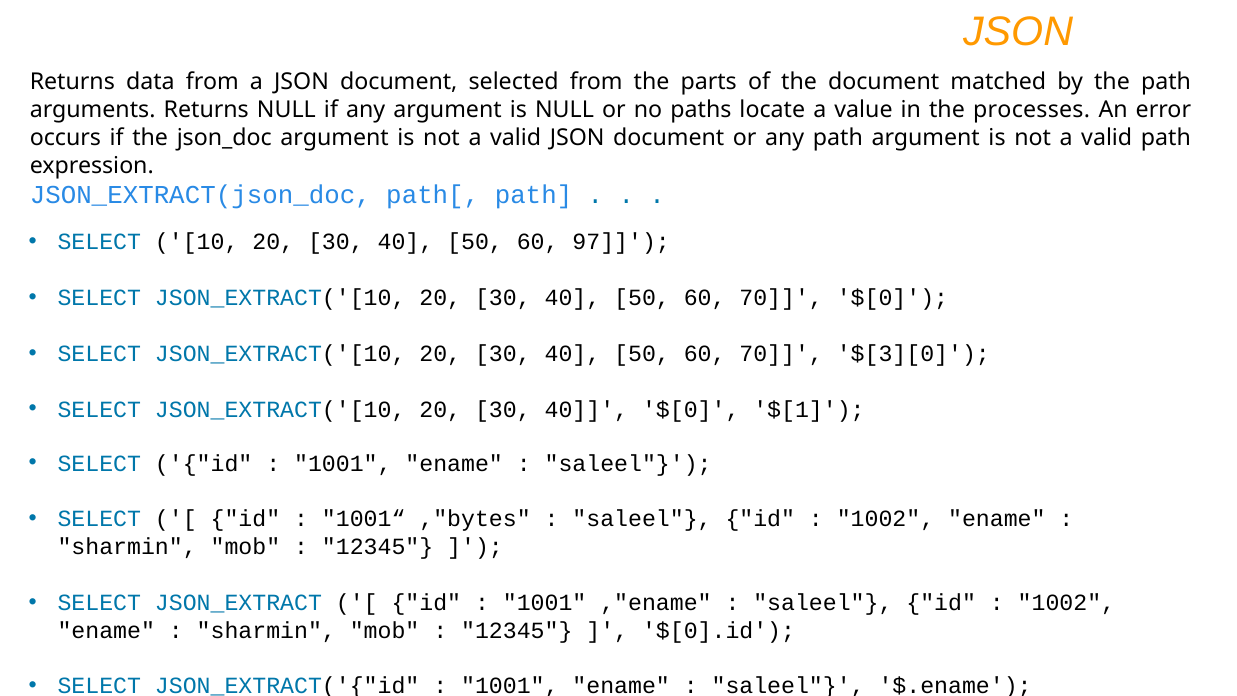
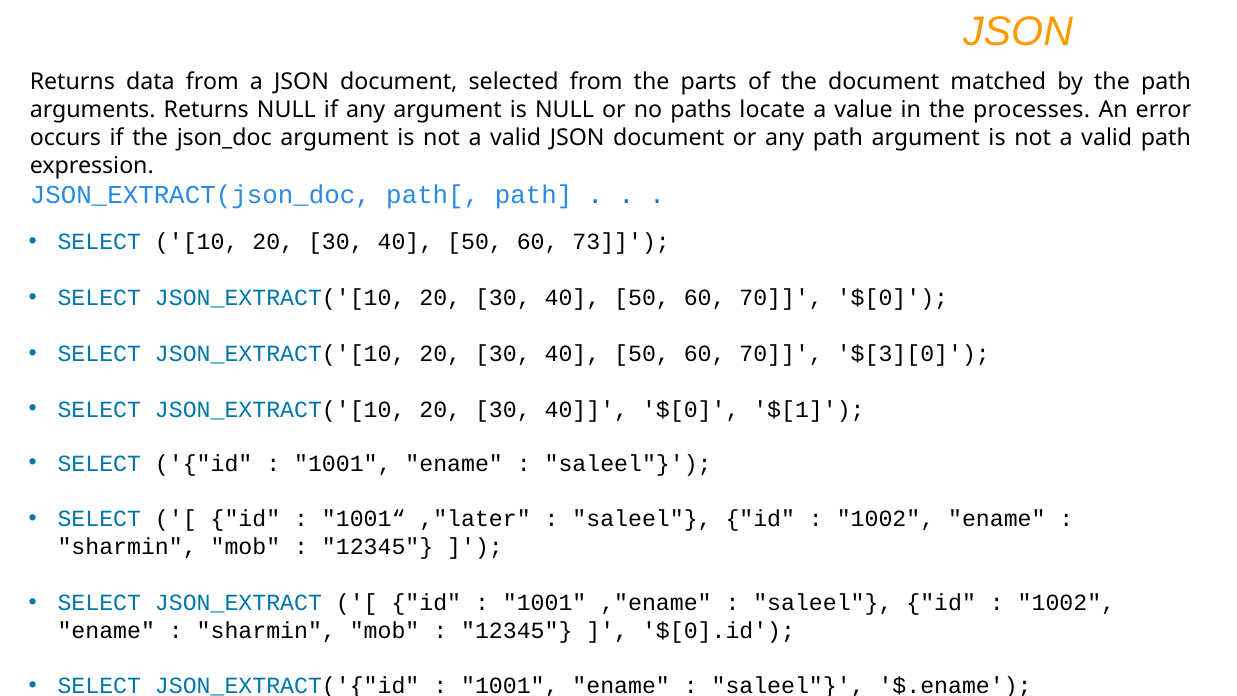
97: 97 -> 73
,"bytes: ,"bytes -> ,"later
